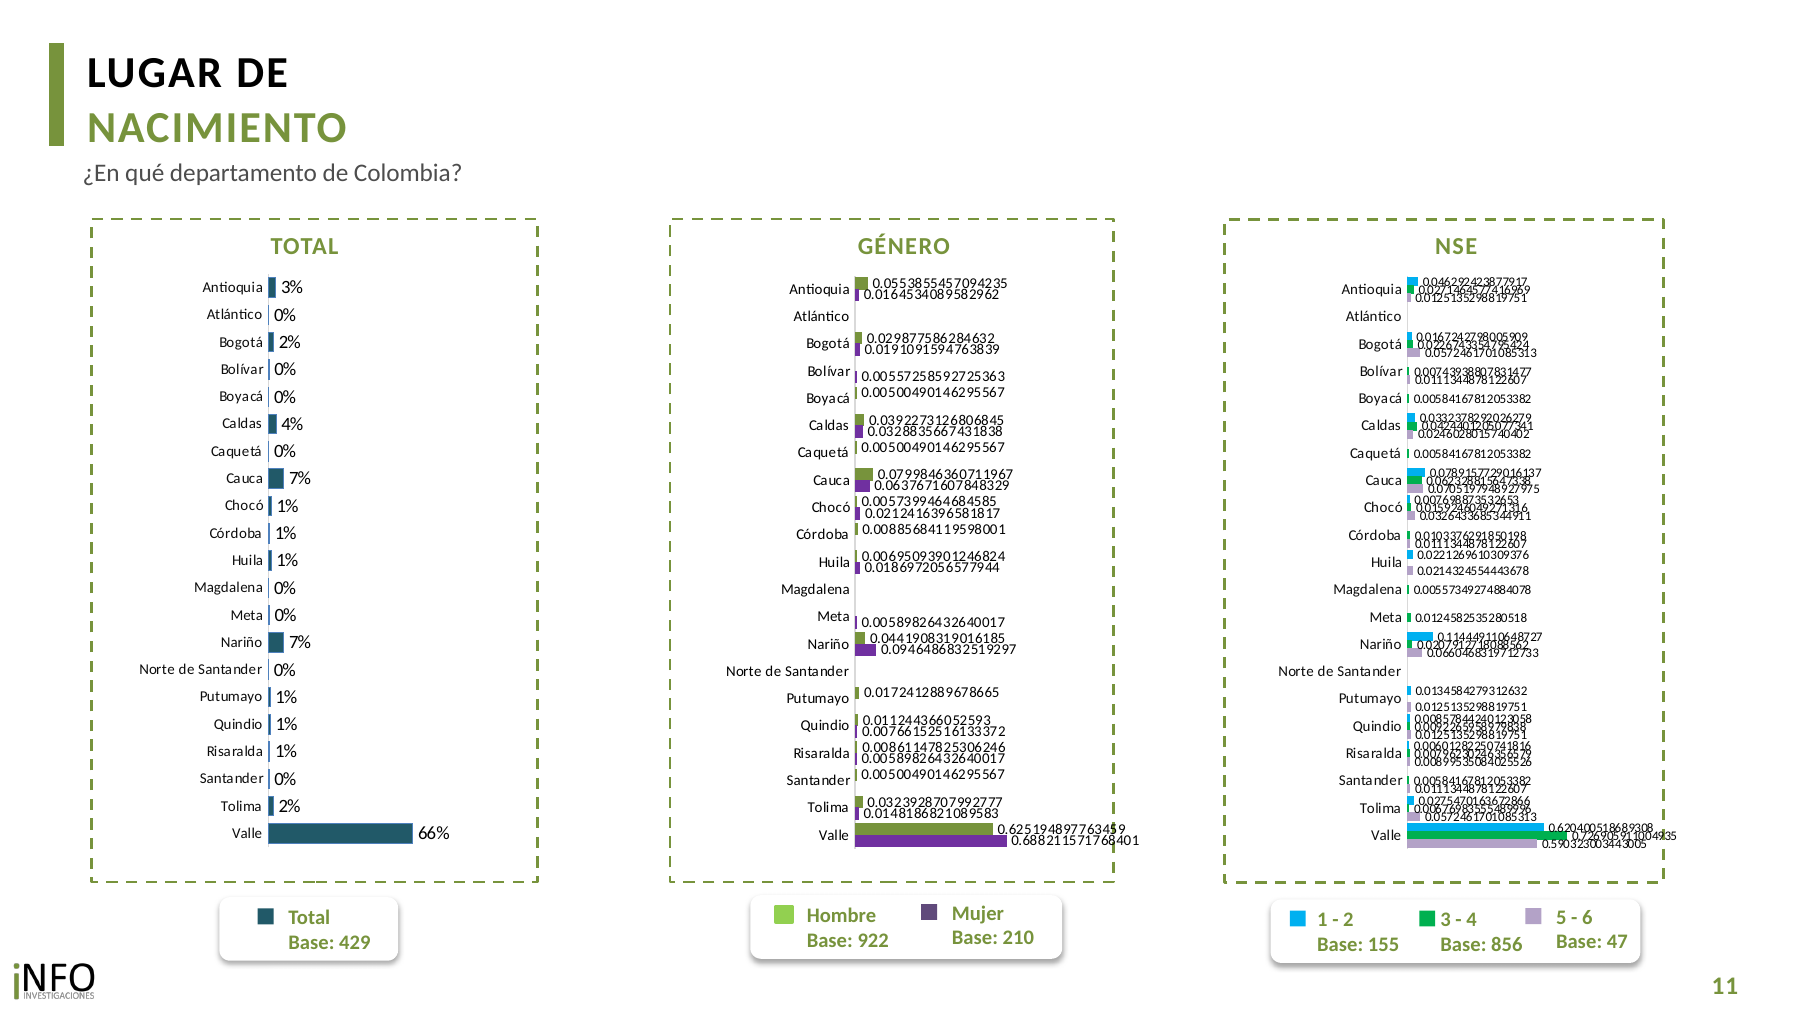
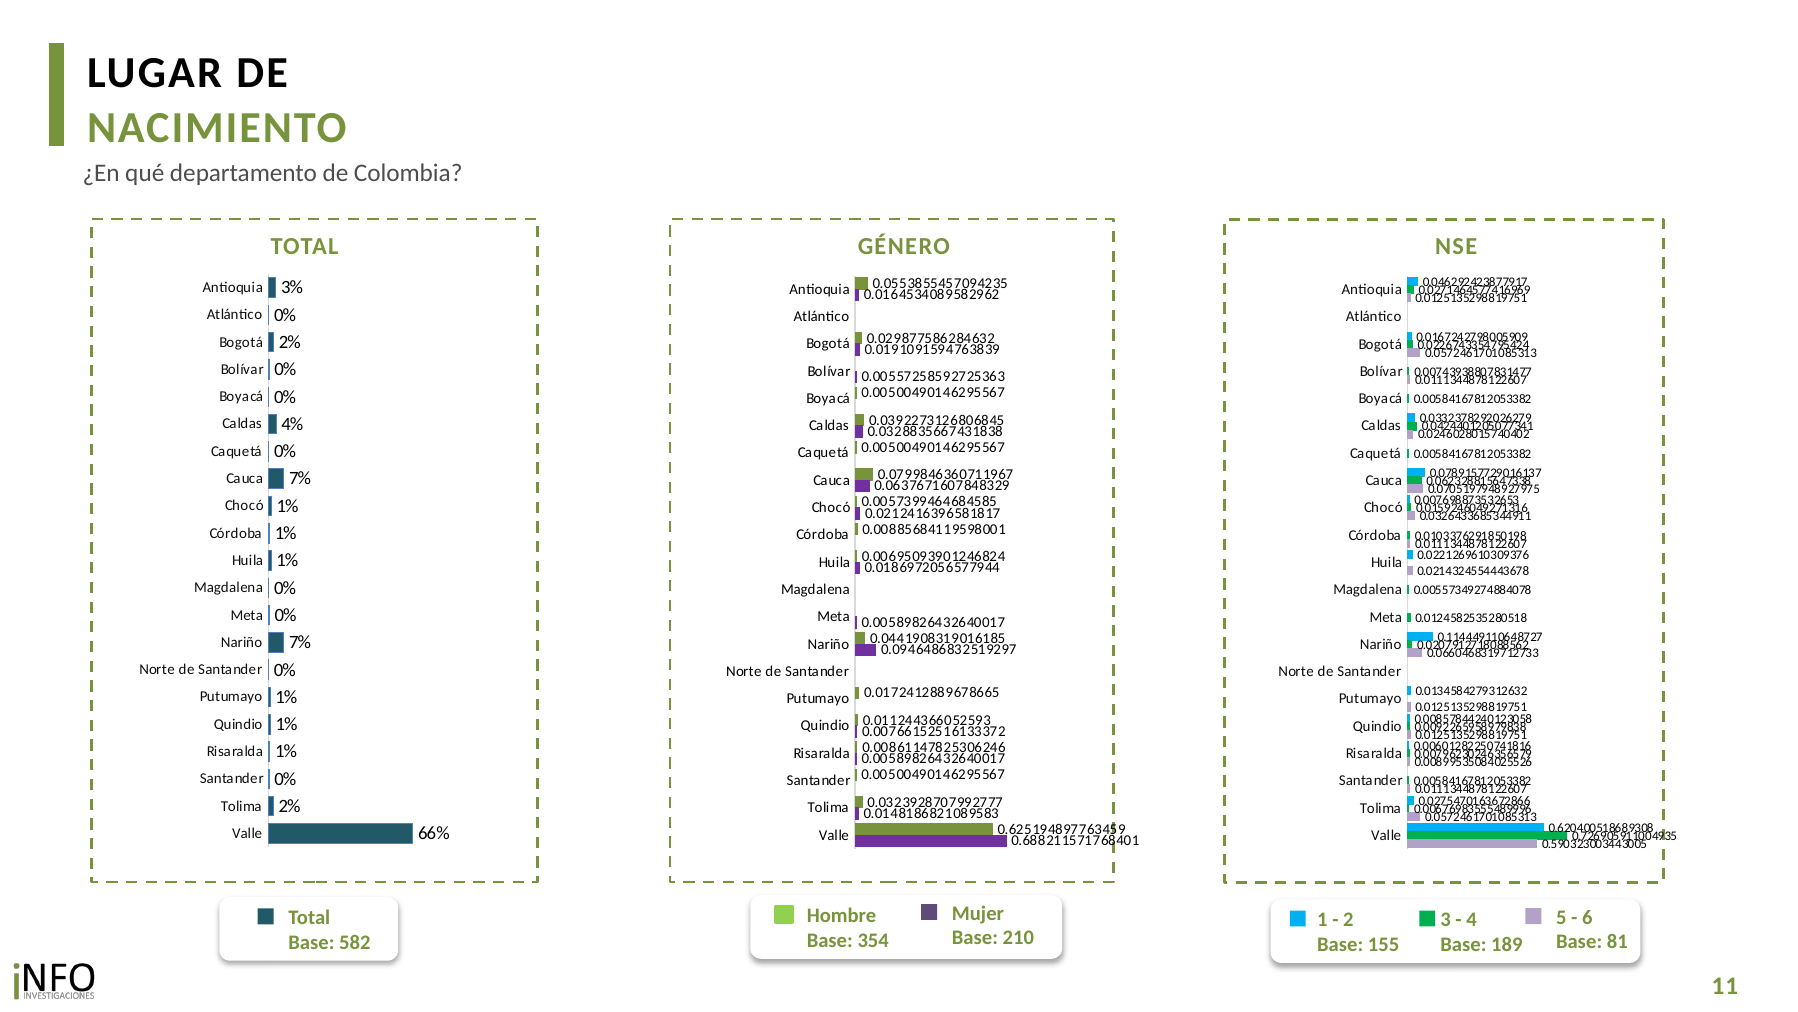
922: 922 -> 354
47: 47 -> 81
429: 429 -> 582
856: 856 -> 189
